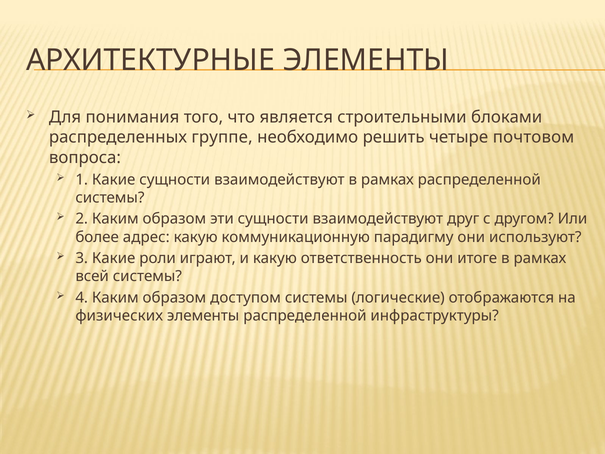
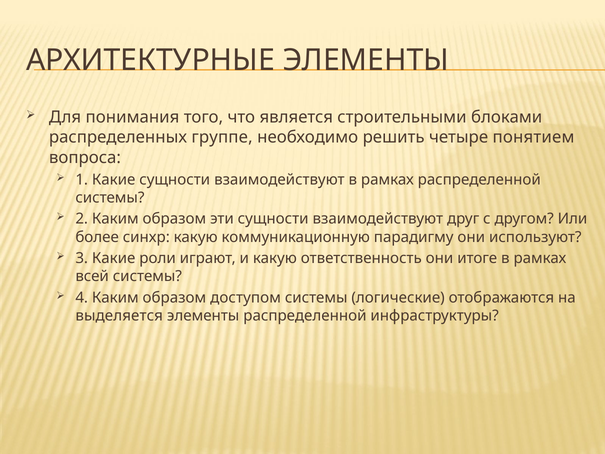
почтовом: почтовом -> понятием
адрес: адрес -> синхр
физических: физических -> выделяется
